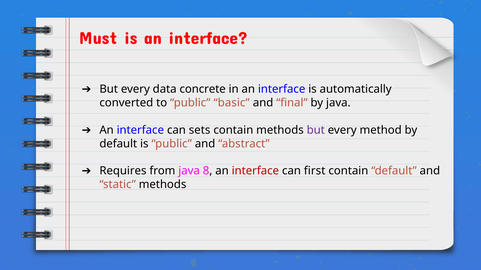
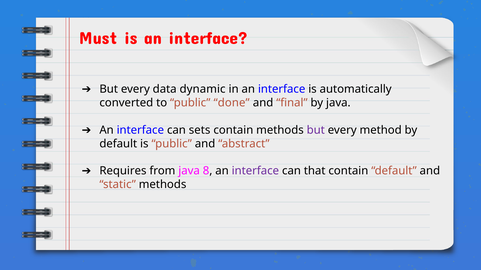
concrete: concrete -> dynamic
basic: basic -> done
interface at (255, 171) colour: red -> purple
first: first -> that
